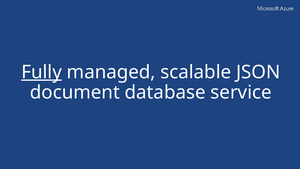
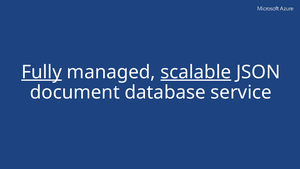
scalable underline: none -> present
